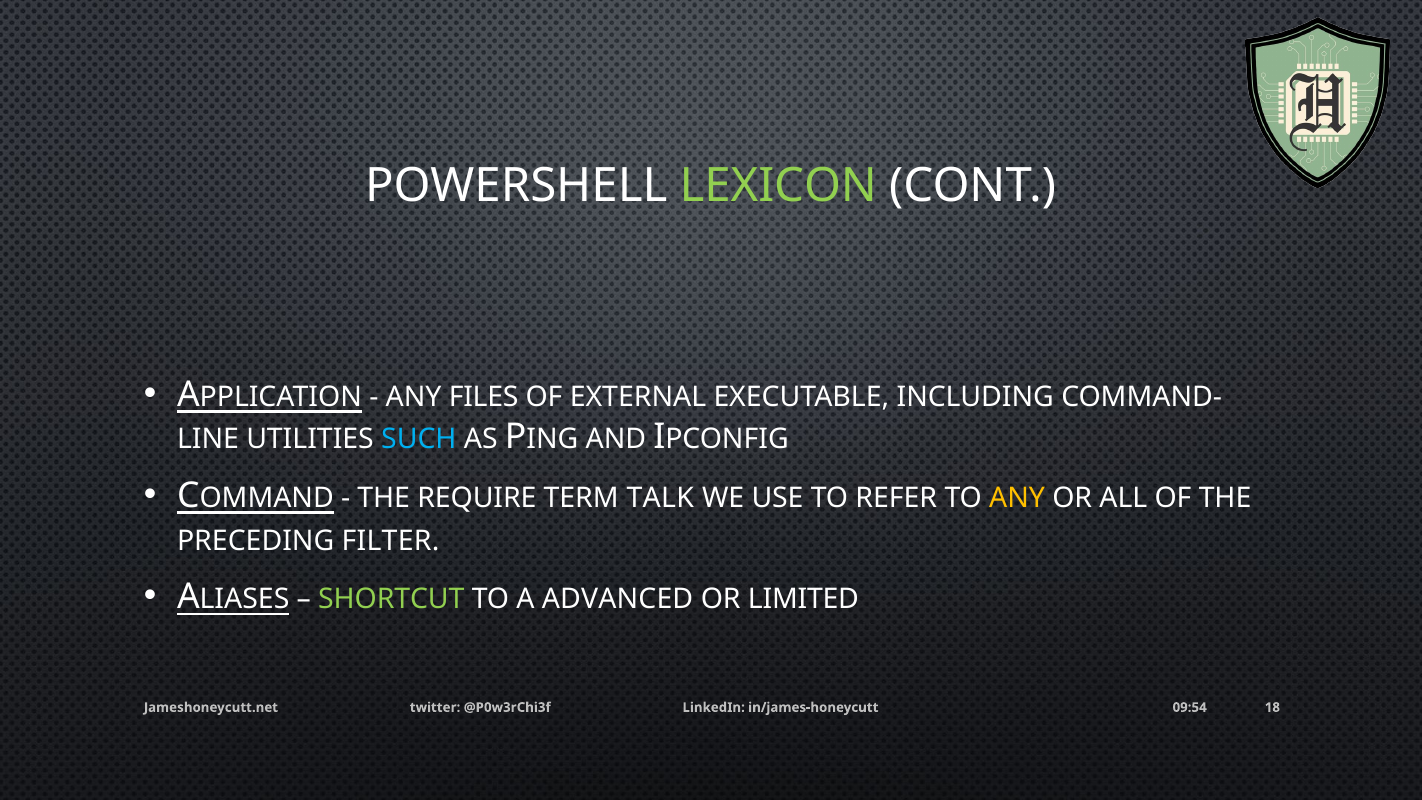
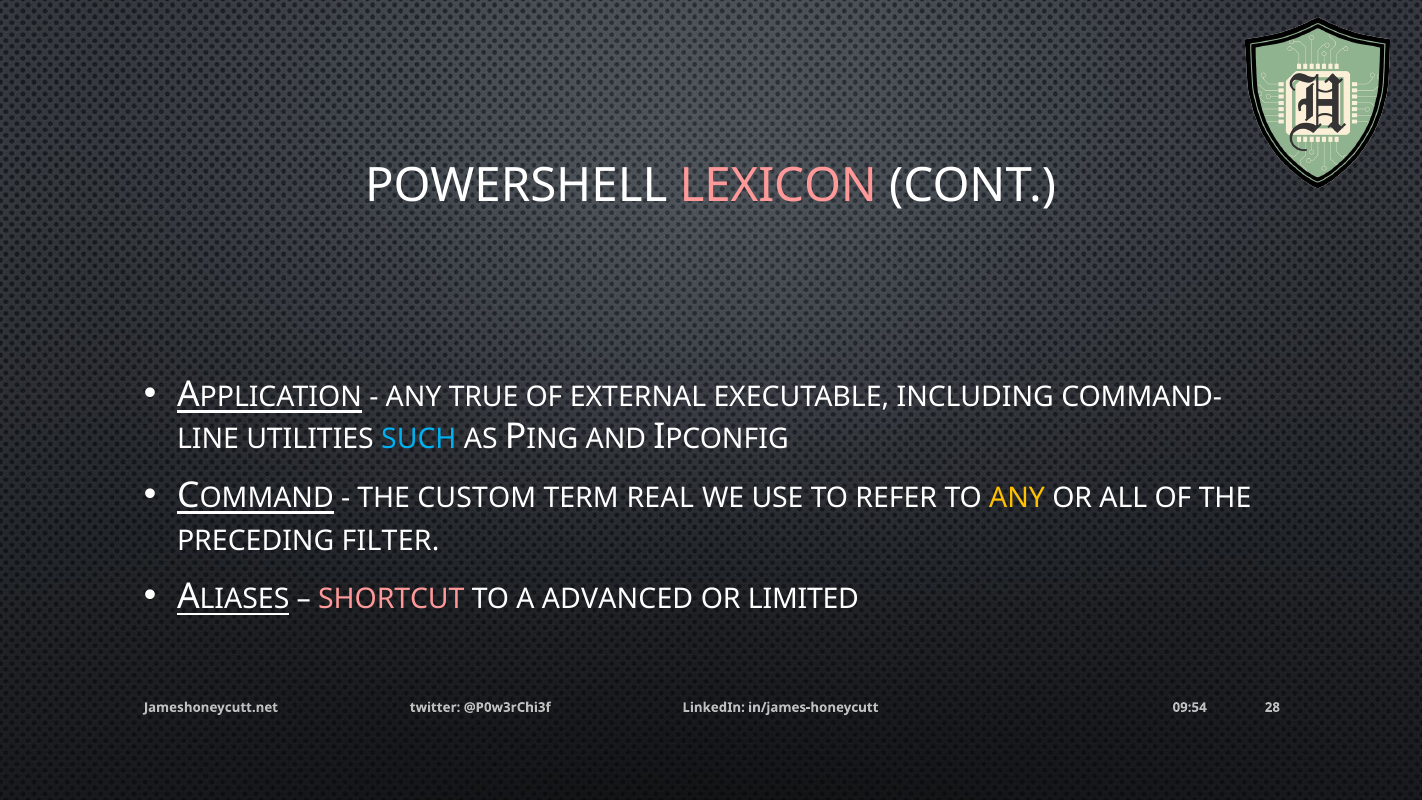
LEXICON colour: light green -> pink
FILES: FILES -> TRUE
REQUIRE: REQUIRE -> CUSTOM
TALK: TALK -> REAL
SHORTCUT colour: light green -> pink
18: 18 -> 28
